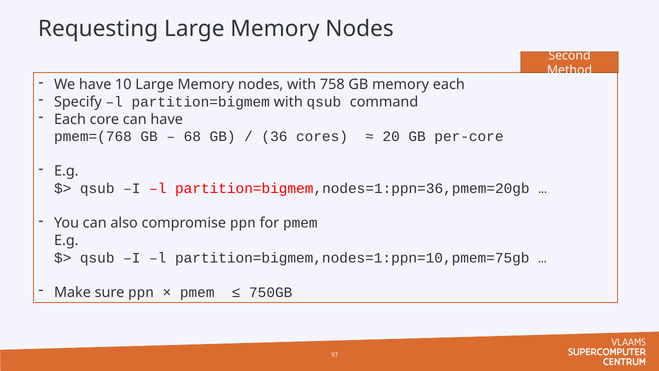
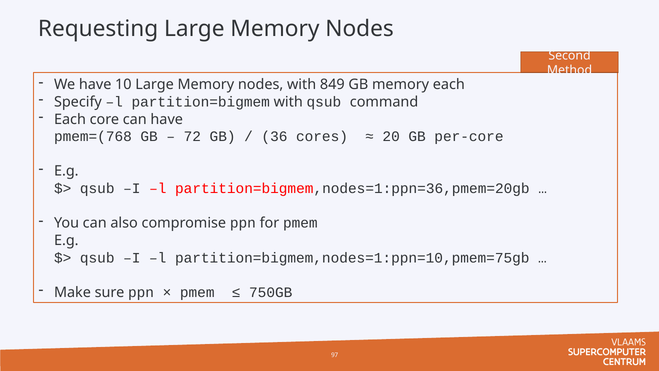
758: 758 -> 849
68: 68 -> 72
